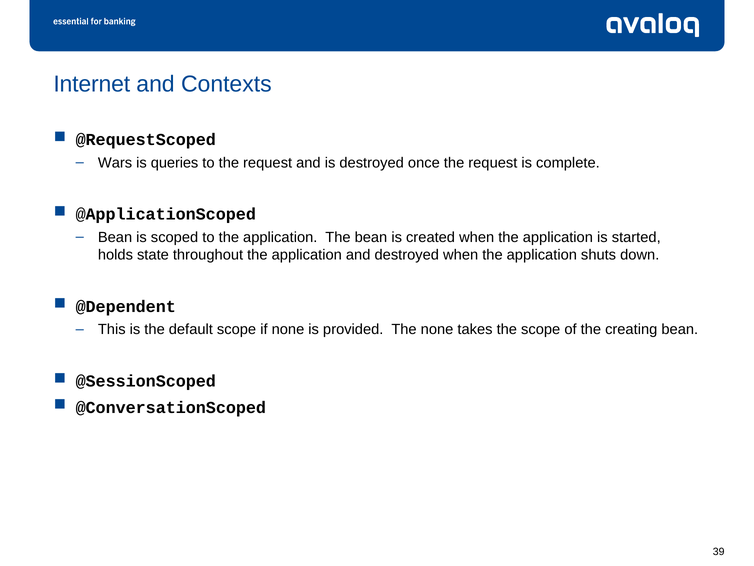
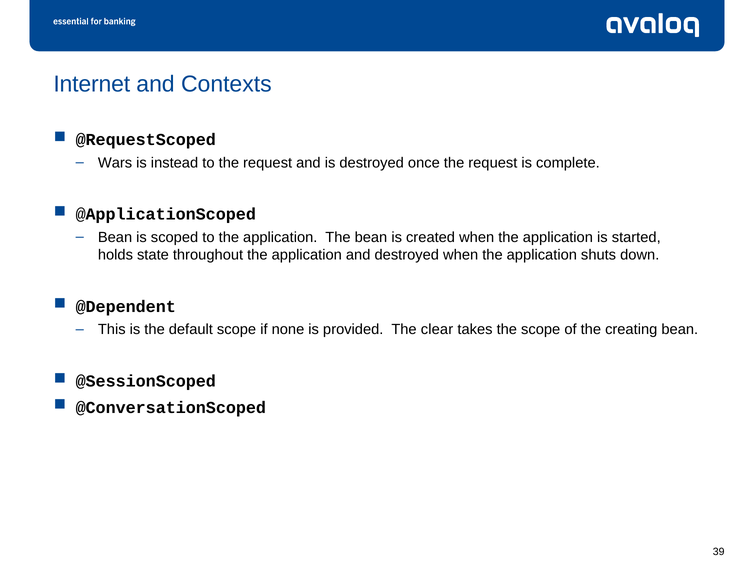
queries: queries -> instead
The none: none -> clear
